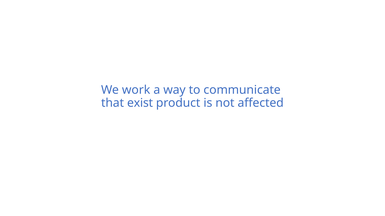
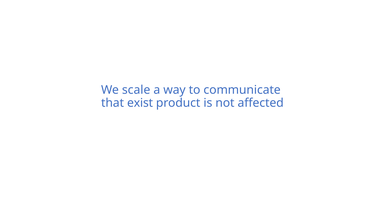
work: work -> scale
